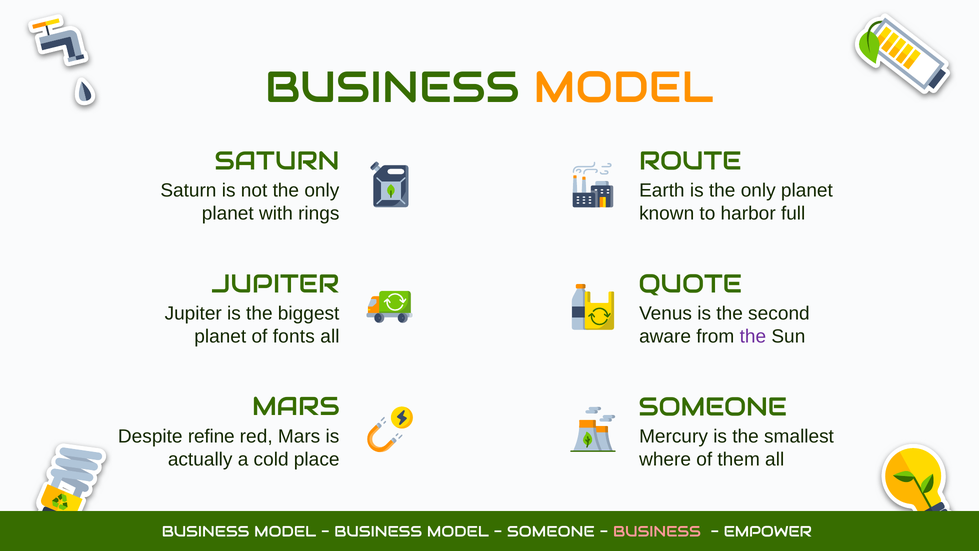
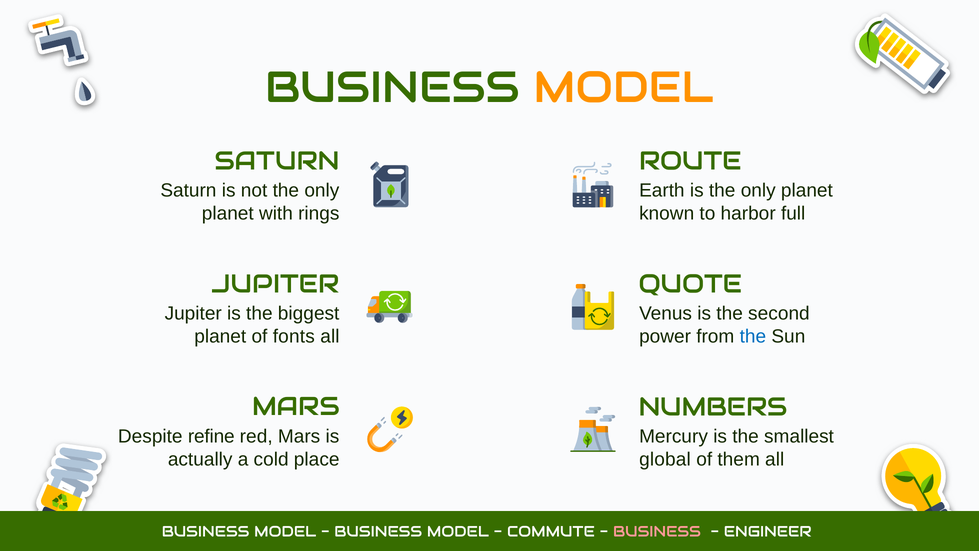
aware: aware -> power
the at (753, 336) colour: purple -> blue
SOMEONE at (713, 407): SOMEONE -> NUMBERS
where: where -> global
SOMEONE at (551, 532): SOMEONE -> COMMUTE
EMPOWER: EMPOWER -> ENGINEER
